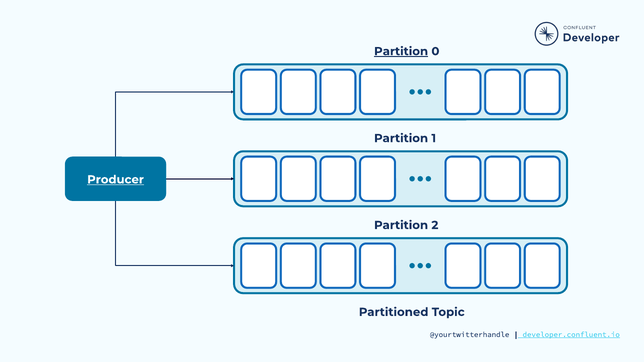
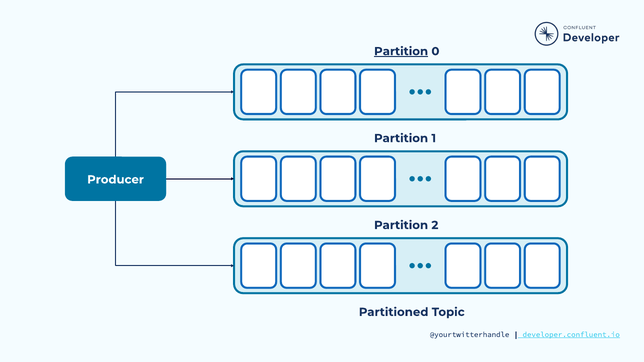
Producer underline: present -> none
